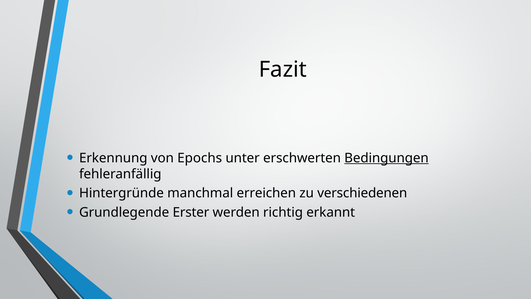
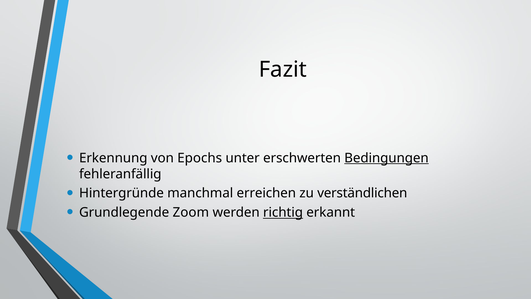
verschiedenen: verschiedenen -> verständlichen
Erster: Erster -> Zoom
richtig underline: none -> present
